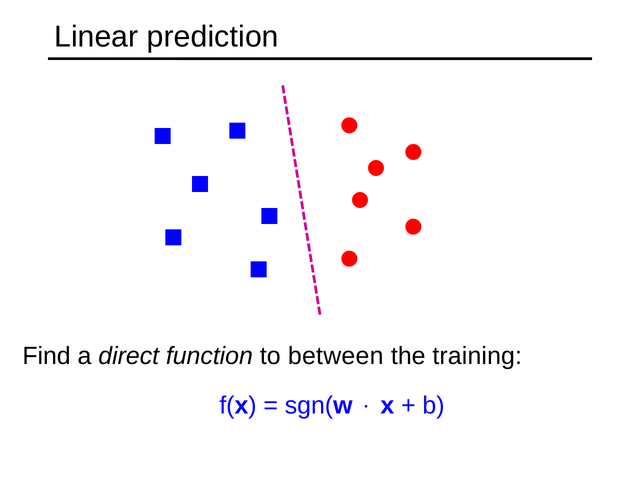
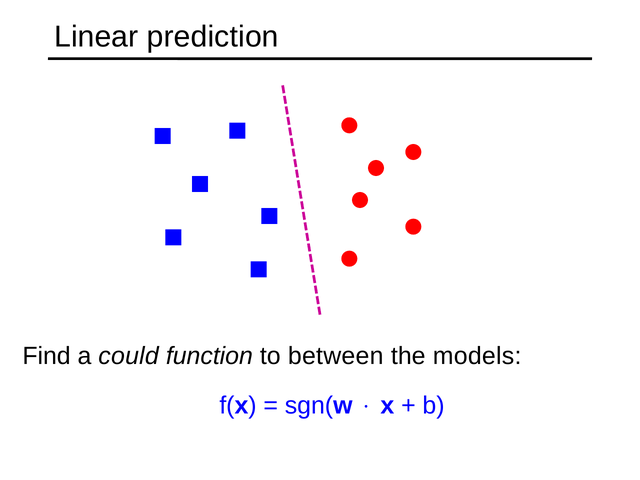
direct: direct -> could
training: training -> models
